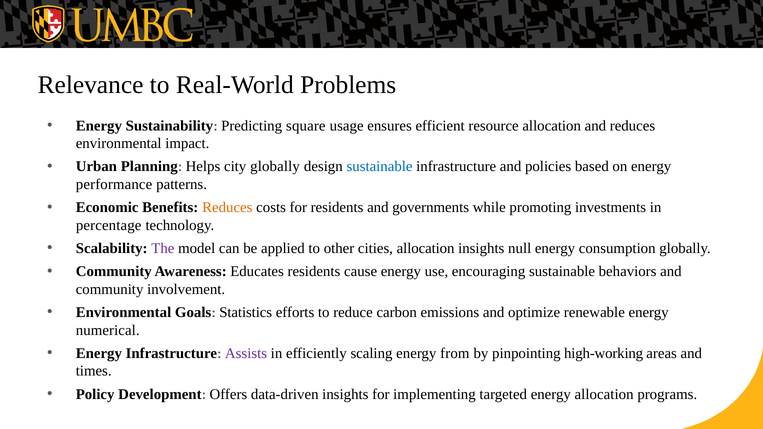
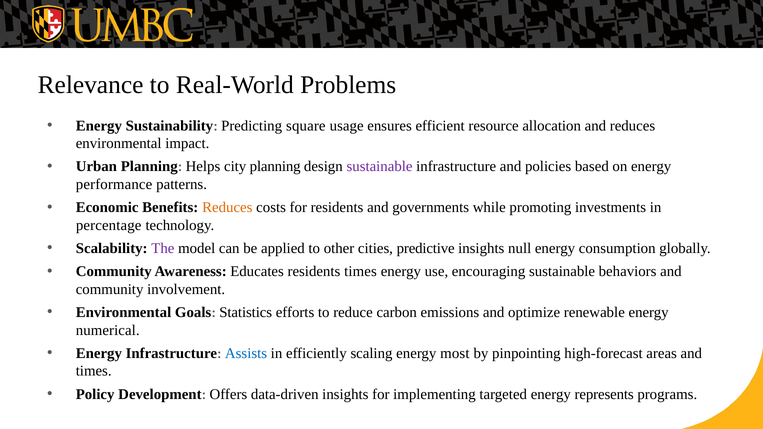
city globally: globally -> planning
sustainable at (380, 167) colour: blue -> purple
cities allocation: allocation -> predictive
residents cause: cause -> times
Assists colour: purple -> blue
from: from -> most
high-working: high-working -> high-forecast
energy allocation: allocation -> represents
